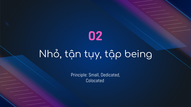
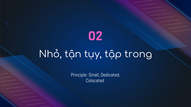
being: being -> trong
